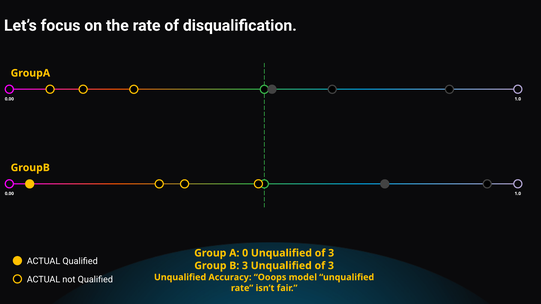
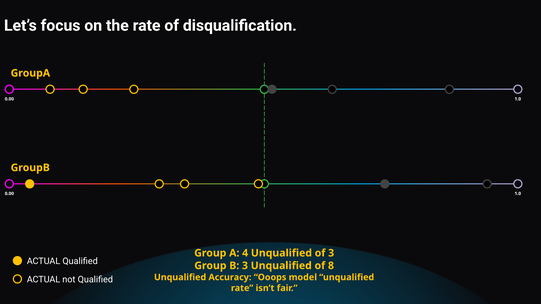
0: 0 -> 4
3 Unqualified of 3: 3 -> 8
